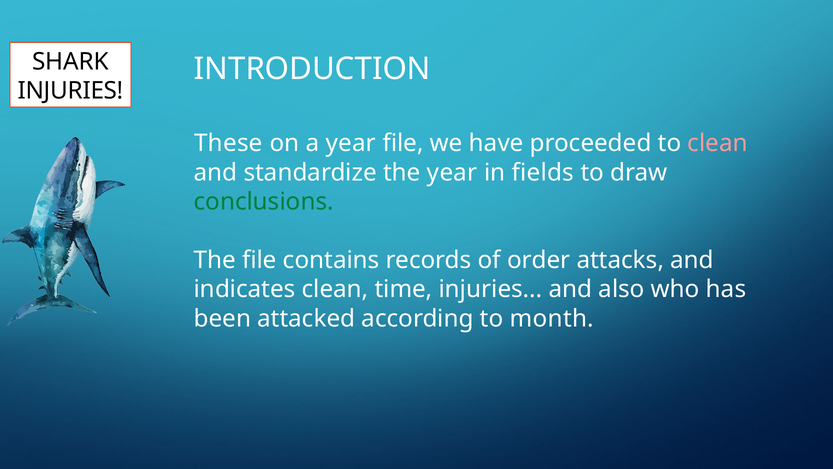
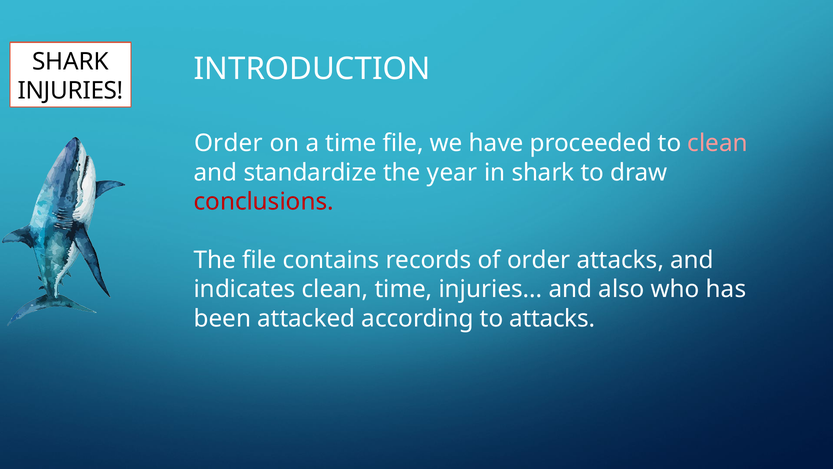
These at (228, 143): These -> Order
a year: year -> time
in fields: fields -> shark
conclusions colour: green -> red
to month: month -> attacks
